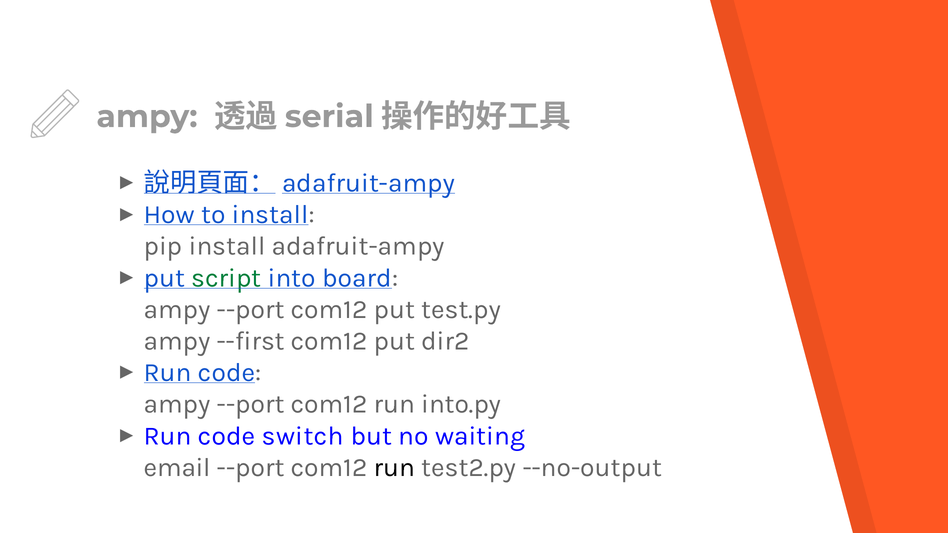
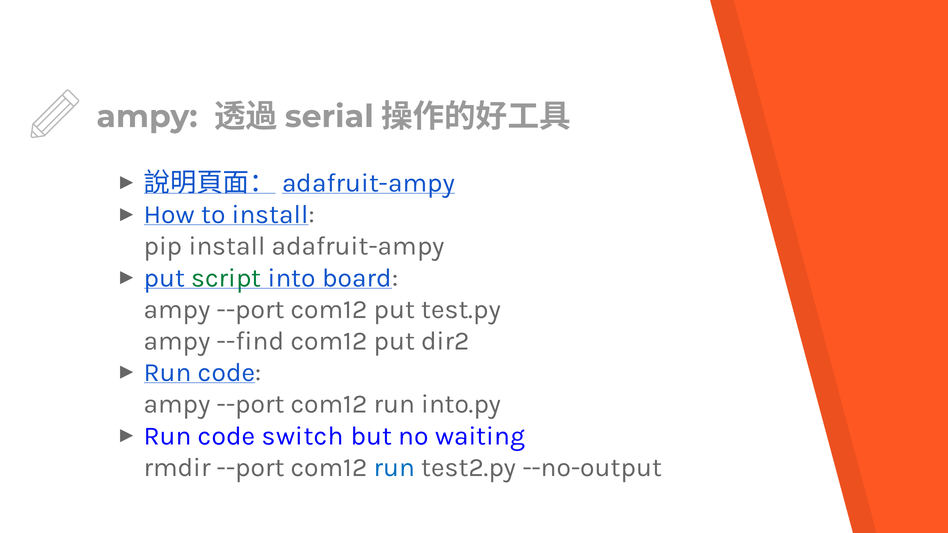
--first: --first -> --find
email: email -> rmdir
run at (394, 468) colour: black -> blue
